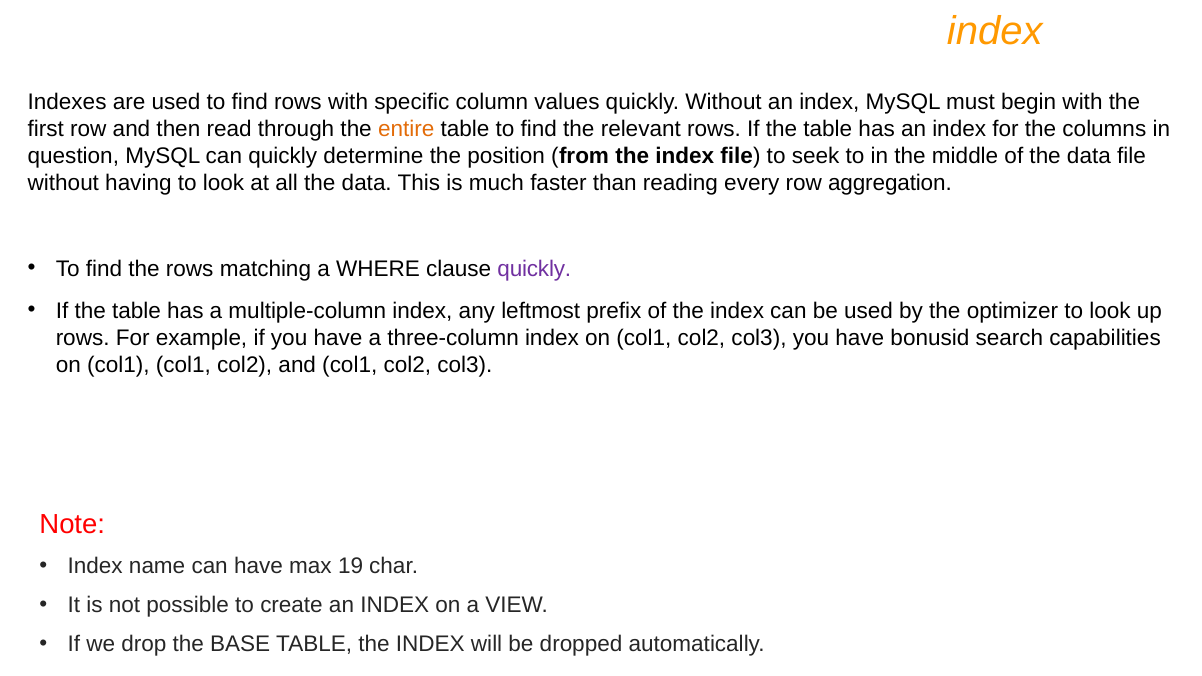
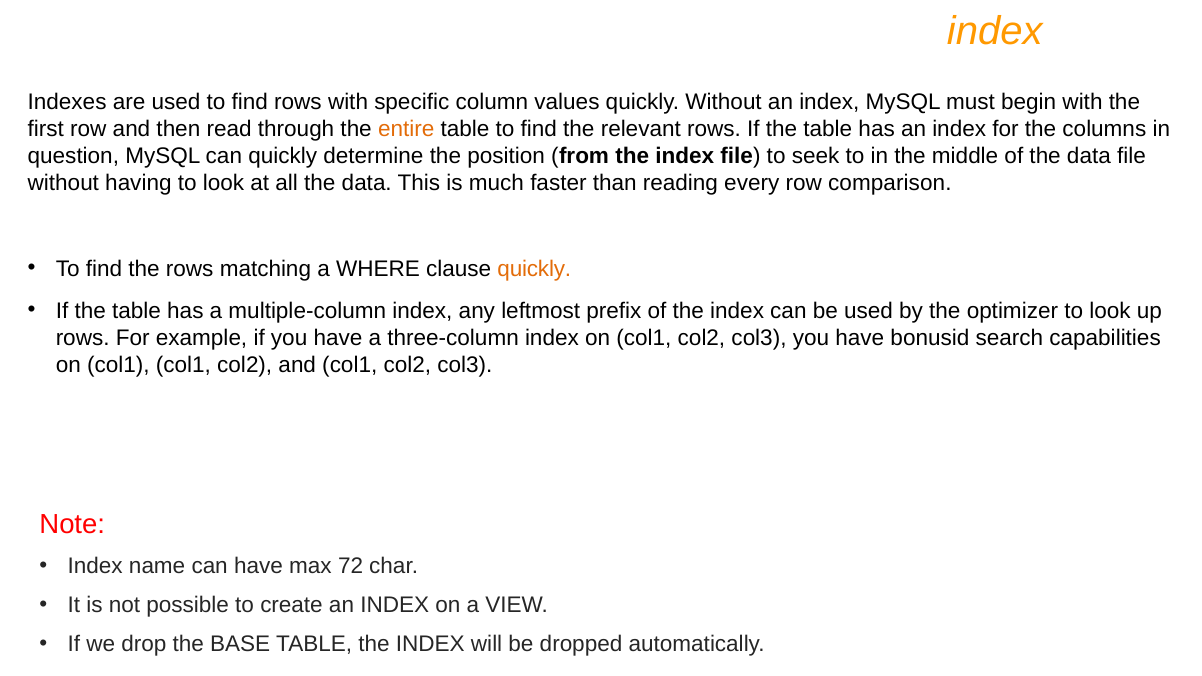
aggregation: aggregation -> comparison
quickly at (534, 269) colour: purple -> orange
19: 19 -> 72
